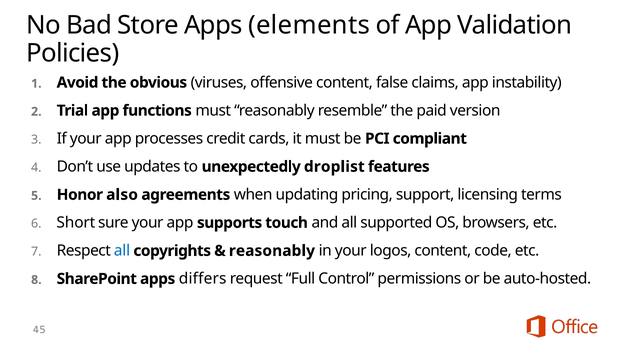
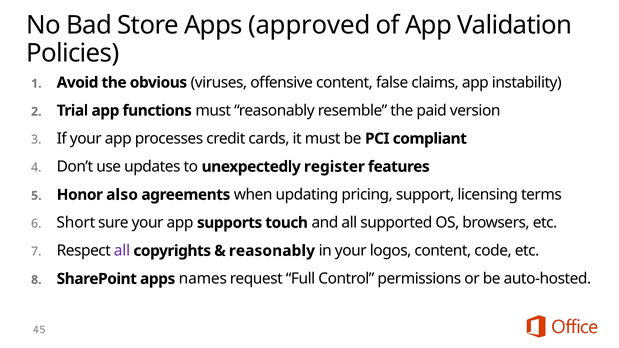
elements: elements -> approved
droplist: droplist -> register
all at (122, 251) colour: blue -> purple
differs: differs -> names
